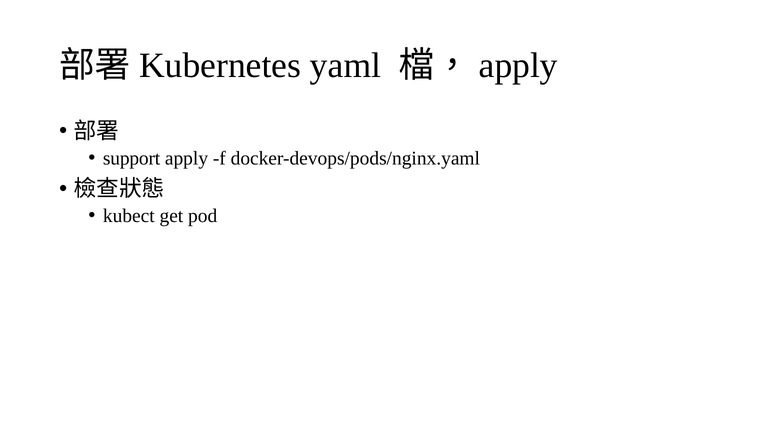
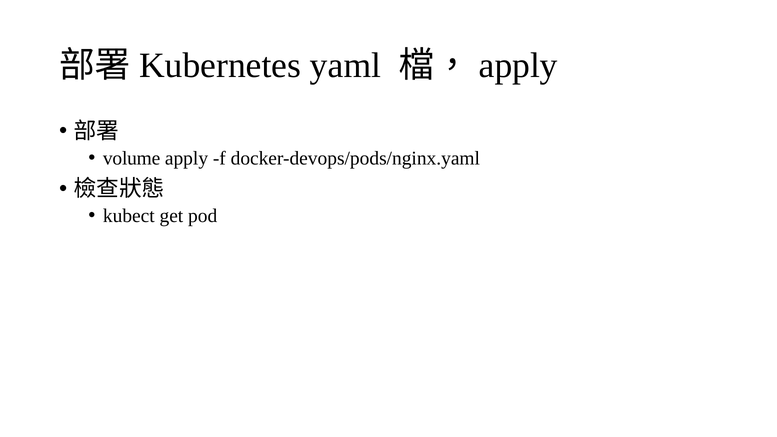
support: support -> volume
